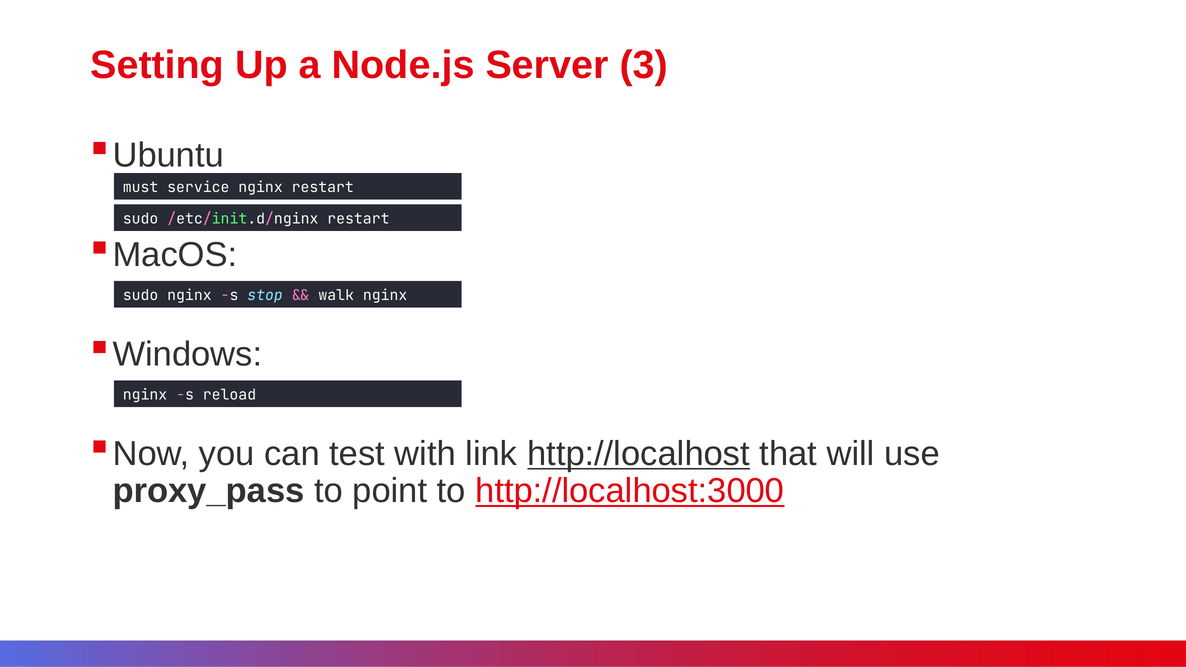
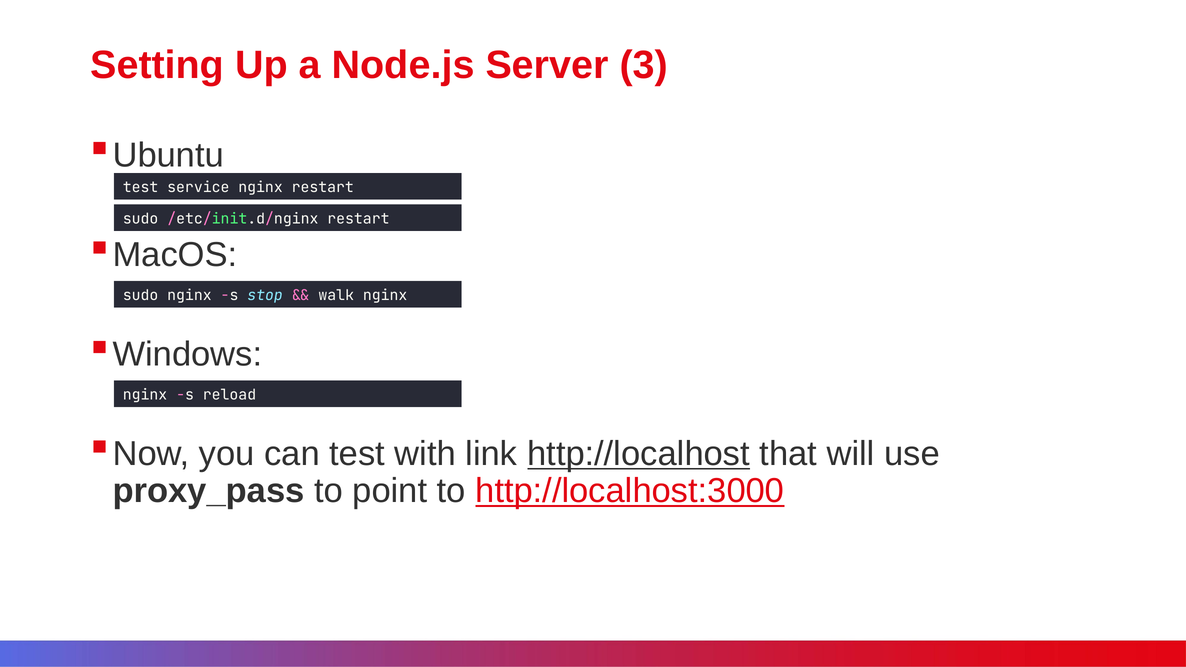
must at (141, 187): must -> test
